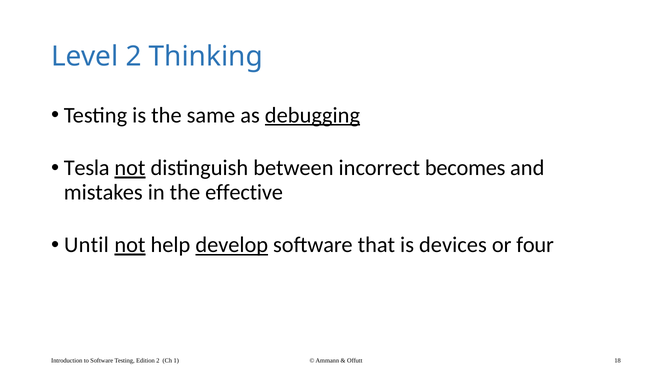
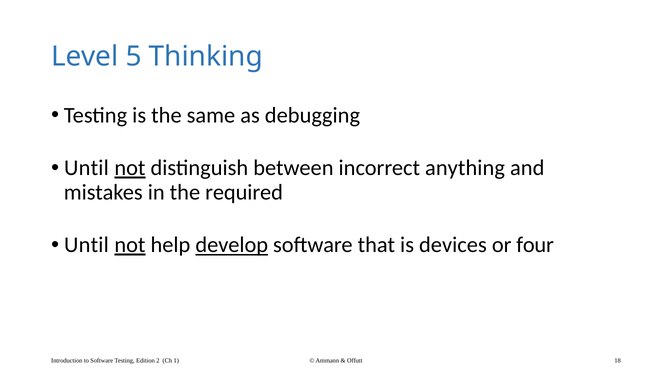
Level 2: 2 -> 5
debugging underline: present -> none
Tesla at (87, 168): Tesla -> Until
becomes: becomes -> anything
effective: effective -> required
